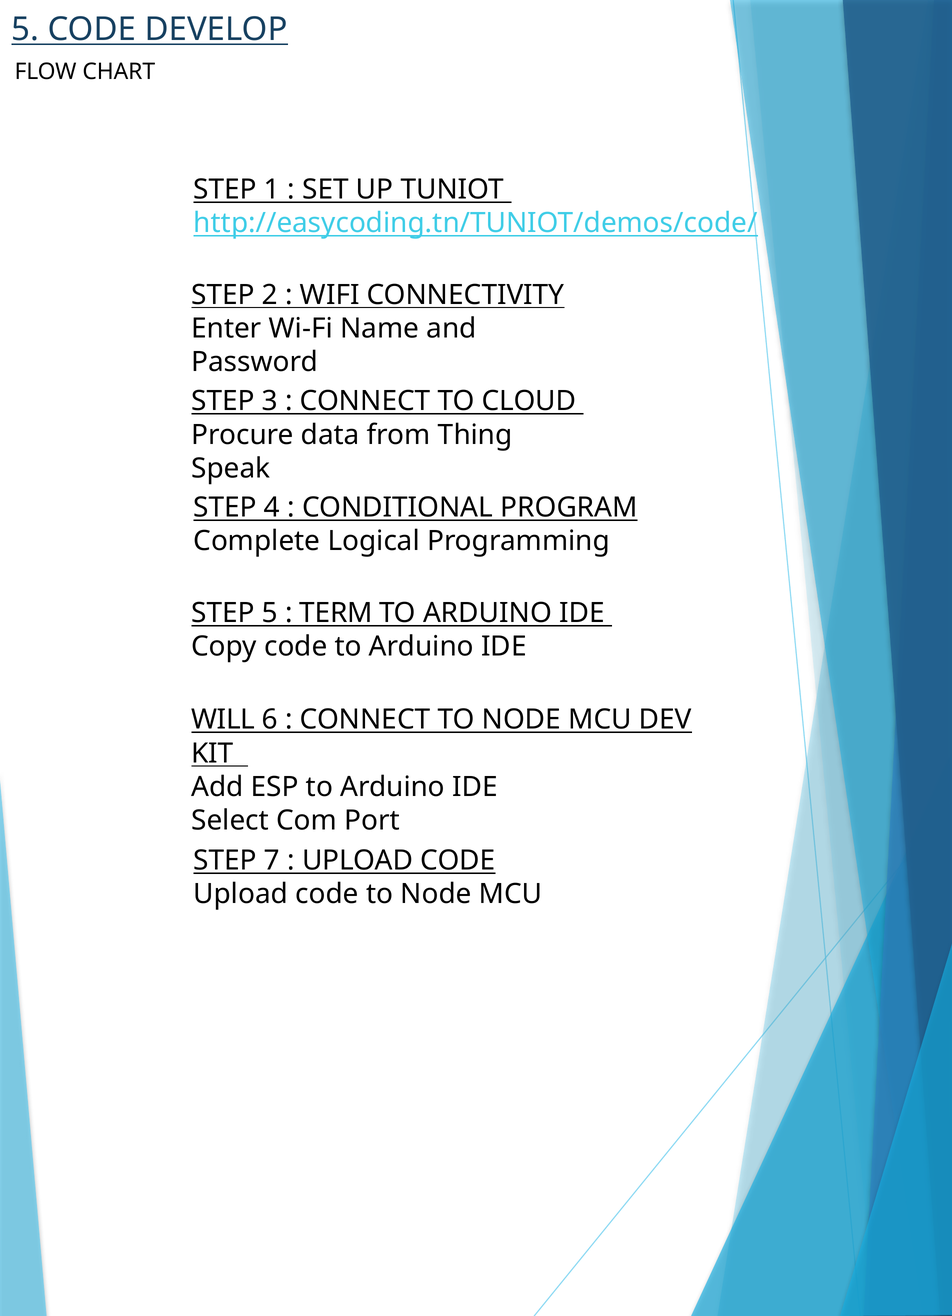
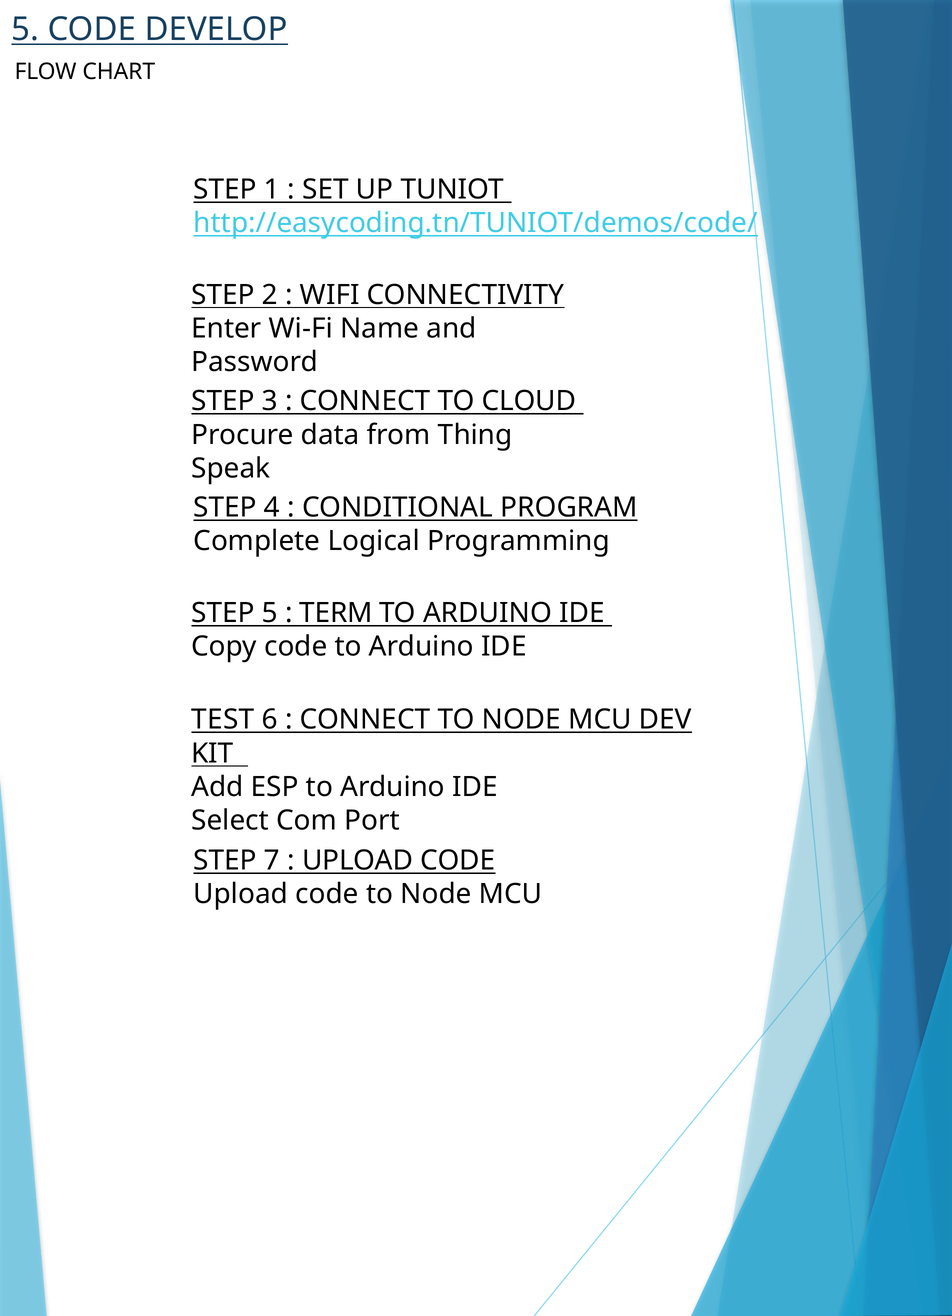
WILL: WILL -> TEST
